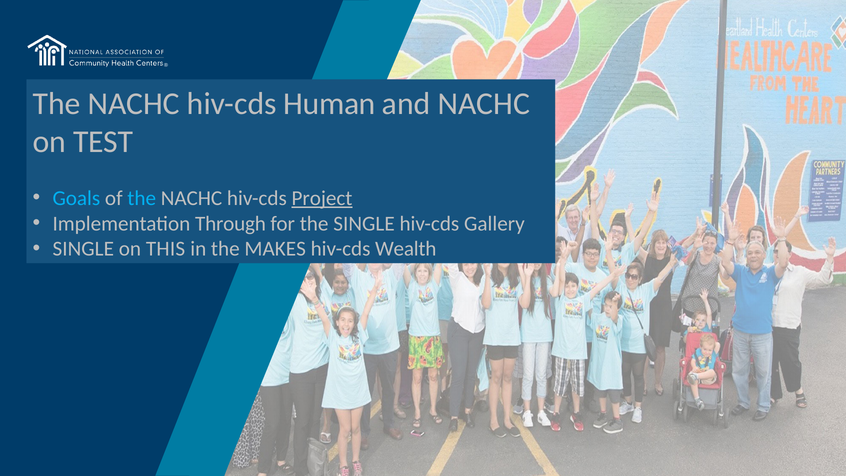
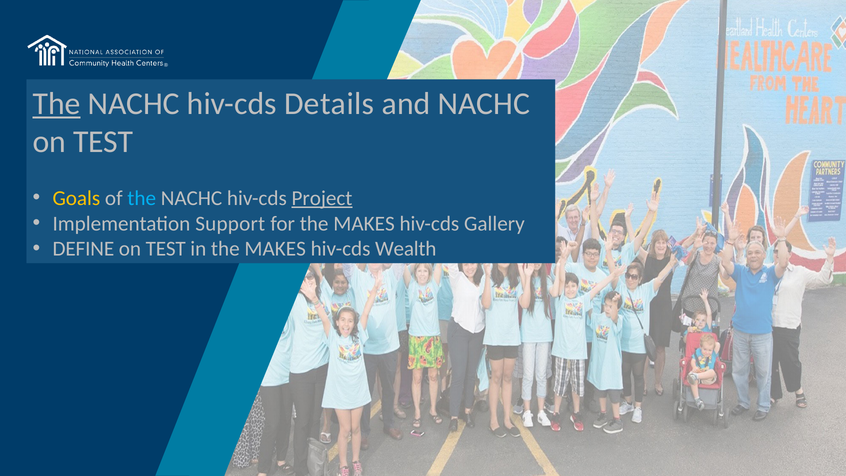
The at (57, 104) underline: none -> present
Human: Human -> Details
Goals colour: light blue -> yellow
Through: Through -> Support
for the SINGLE: SINGLE -> MAKES
SINGLE at (83, 249): SINGLE -> DEFINE
THIS at (166, 249): THIS -> TEST
